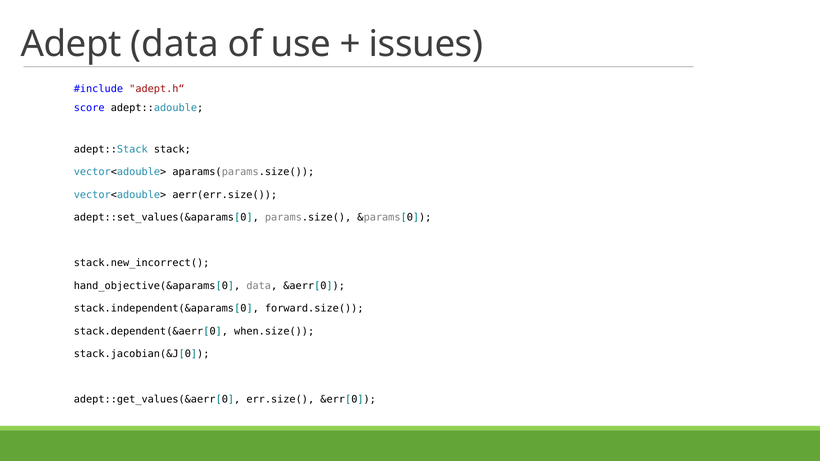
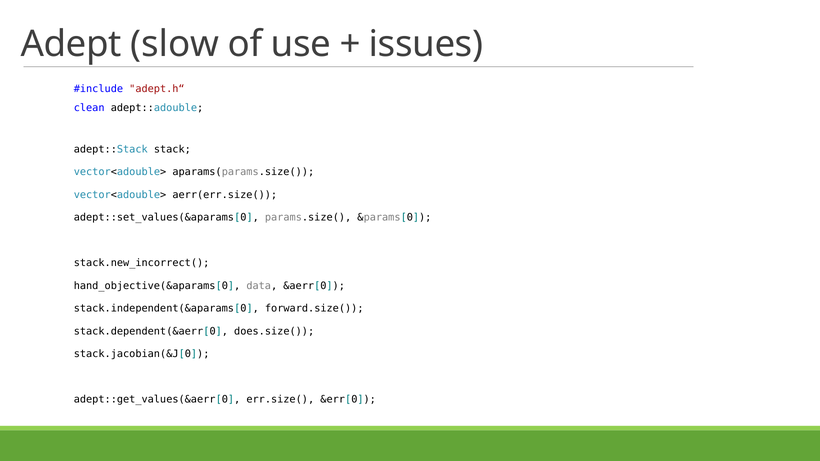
Adept data: data -> slow
score: score -> clean
when.size(: when.size( -> does.size(
